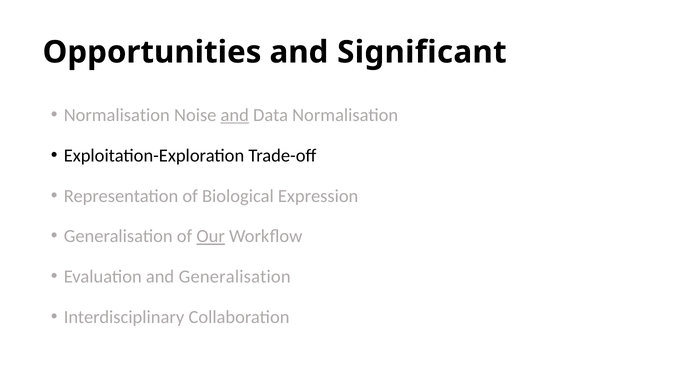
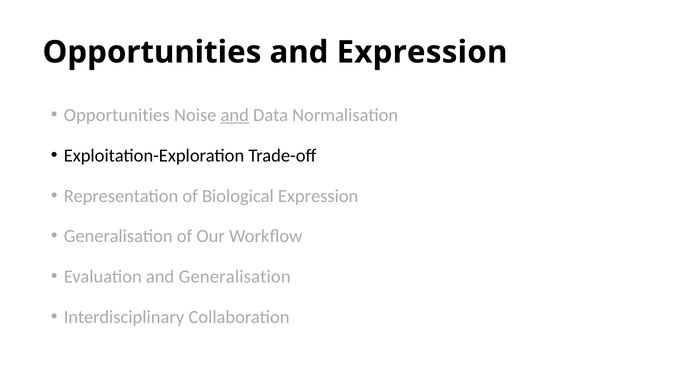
and Significant: Significant -> Expression
Normalisation at (117, 115): Normalisation -> Opportunities
Our underline: present -> none
